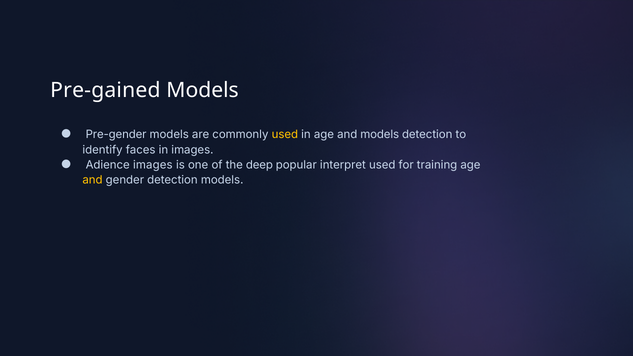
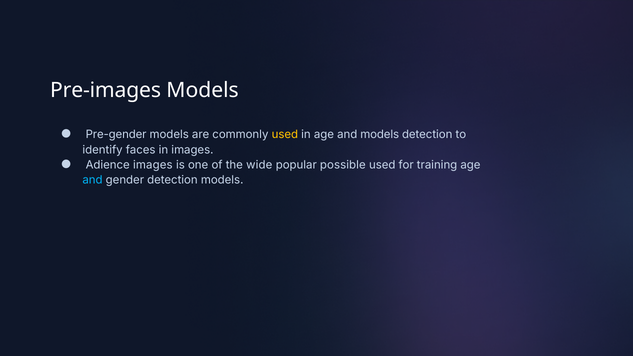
Pre-gained: Pre-gained -> Pre-images
deep: deep -> wide
interpret: interpret -> possible
and at (93, 180) colour: yellow -> light blue
